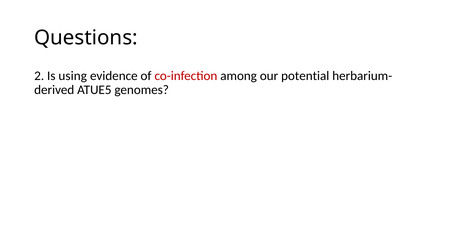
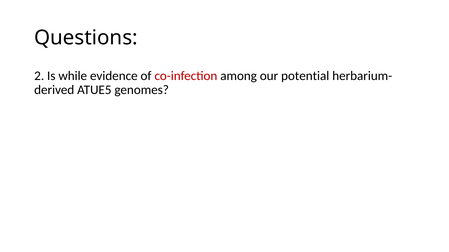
using: using -> while
